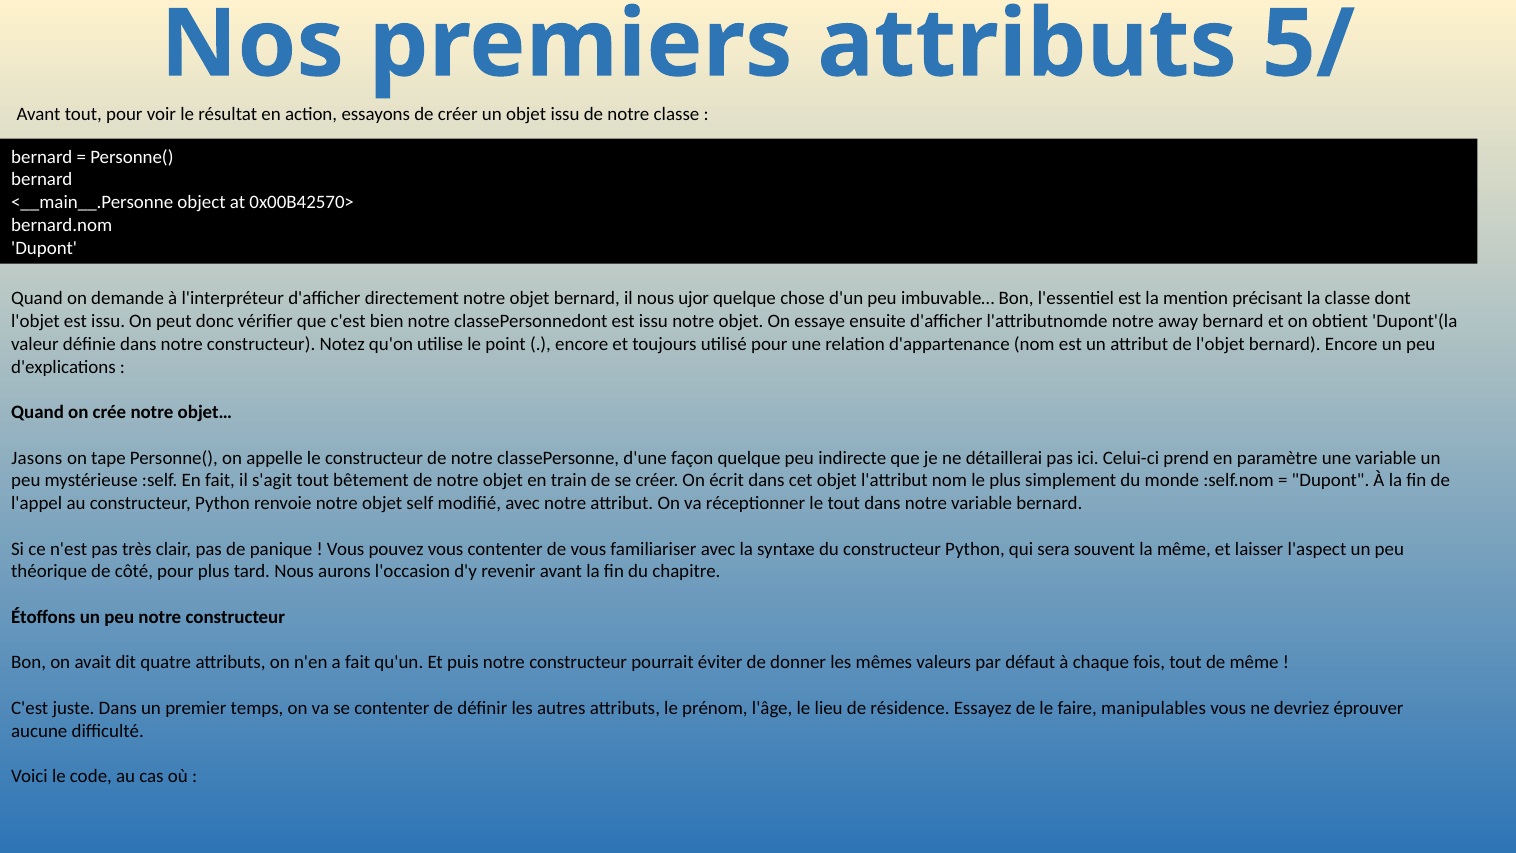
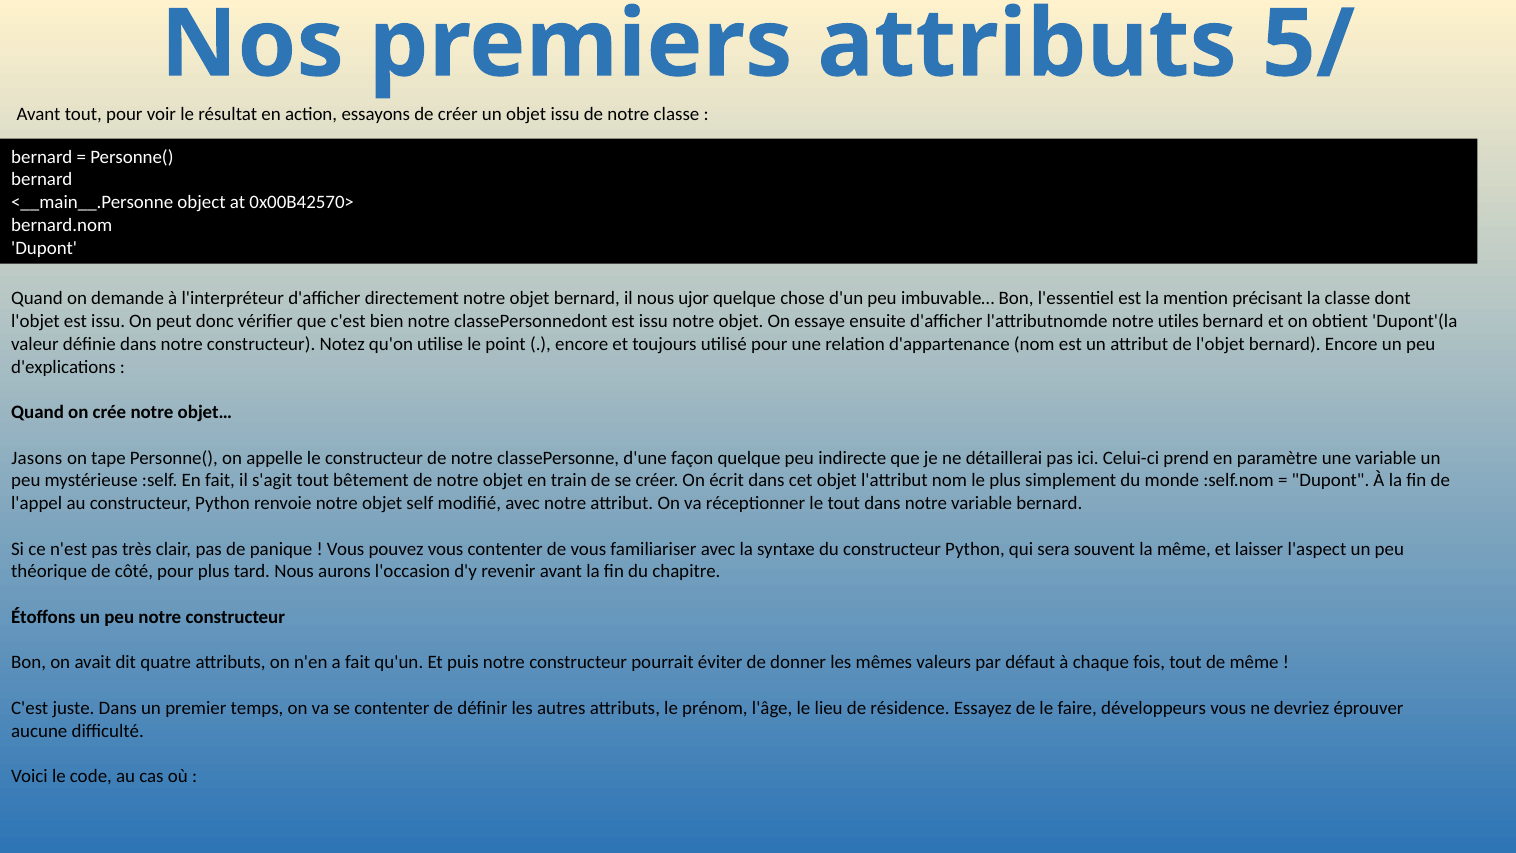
away: away -> utiles
manipulables: manipulables -> développeurs
